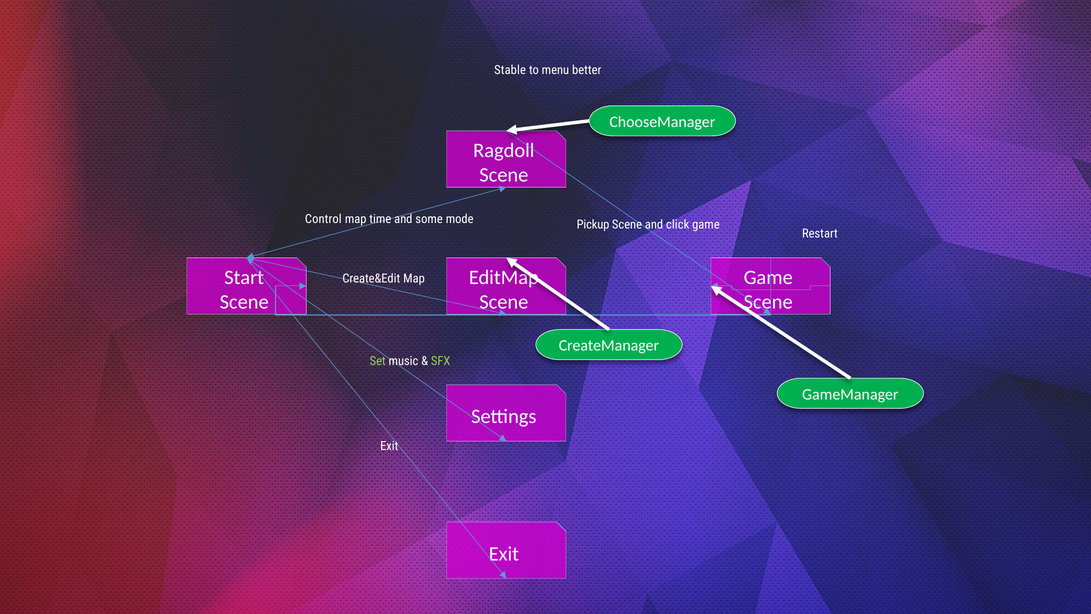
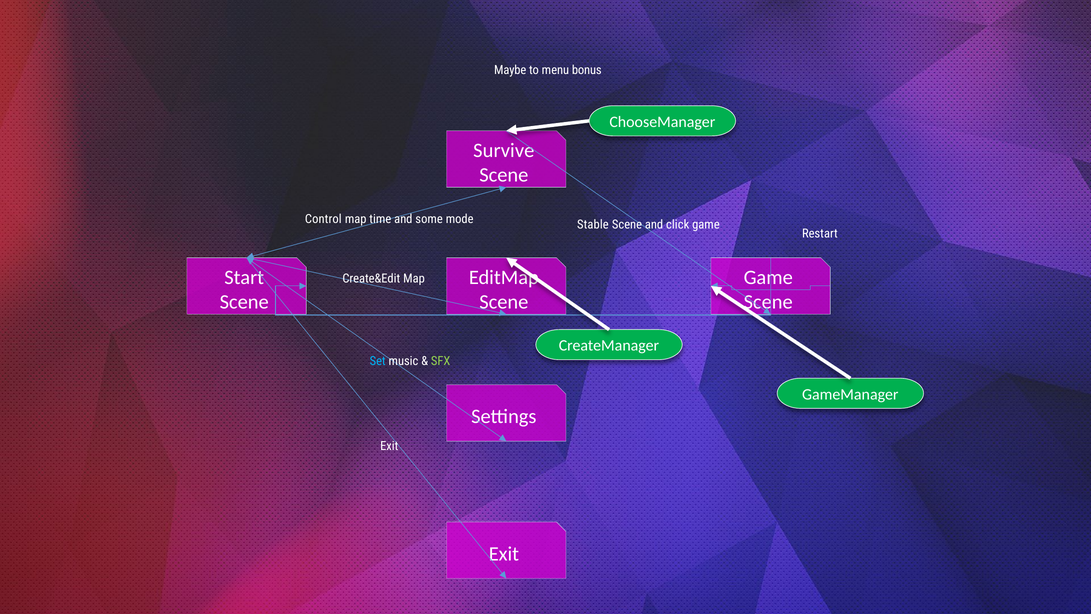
Stable: Stable -> Maybe
better: better -> bonus
Ragdoll: Ragdoll -> Survive
Pickup: Pickup -> Stable
Set colour: light green -> light blue
